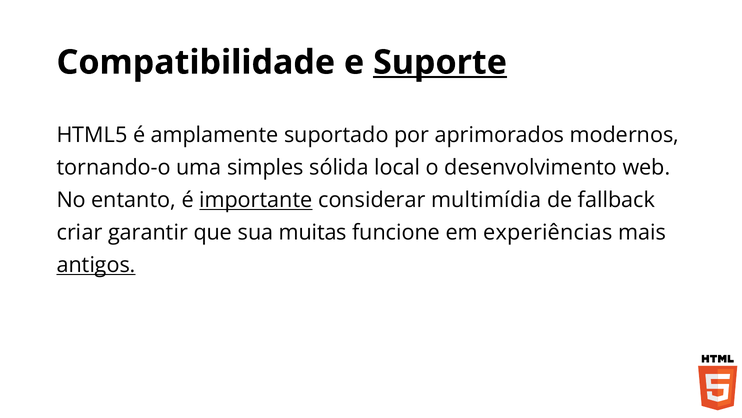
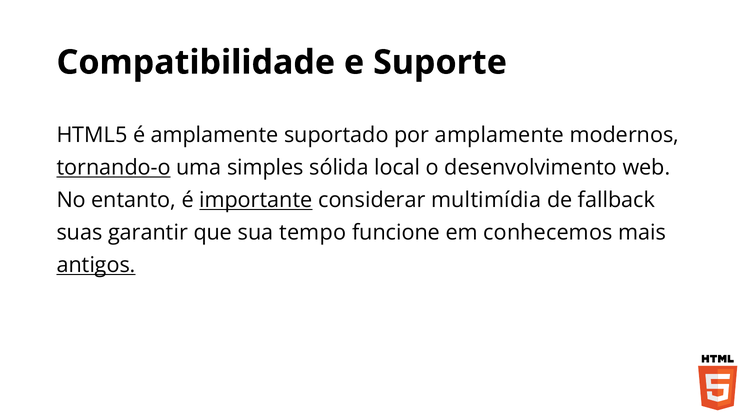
Suporte underline: present -> none
por aprimorados: aprimorados -> amplamente
tornando-o underline: none -> present
criar: criar -> suas
muitas: muitas -> tempo
experiências: experiências -> conhecemos
